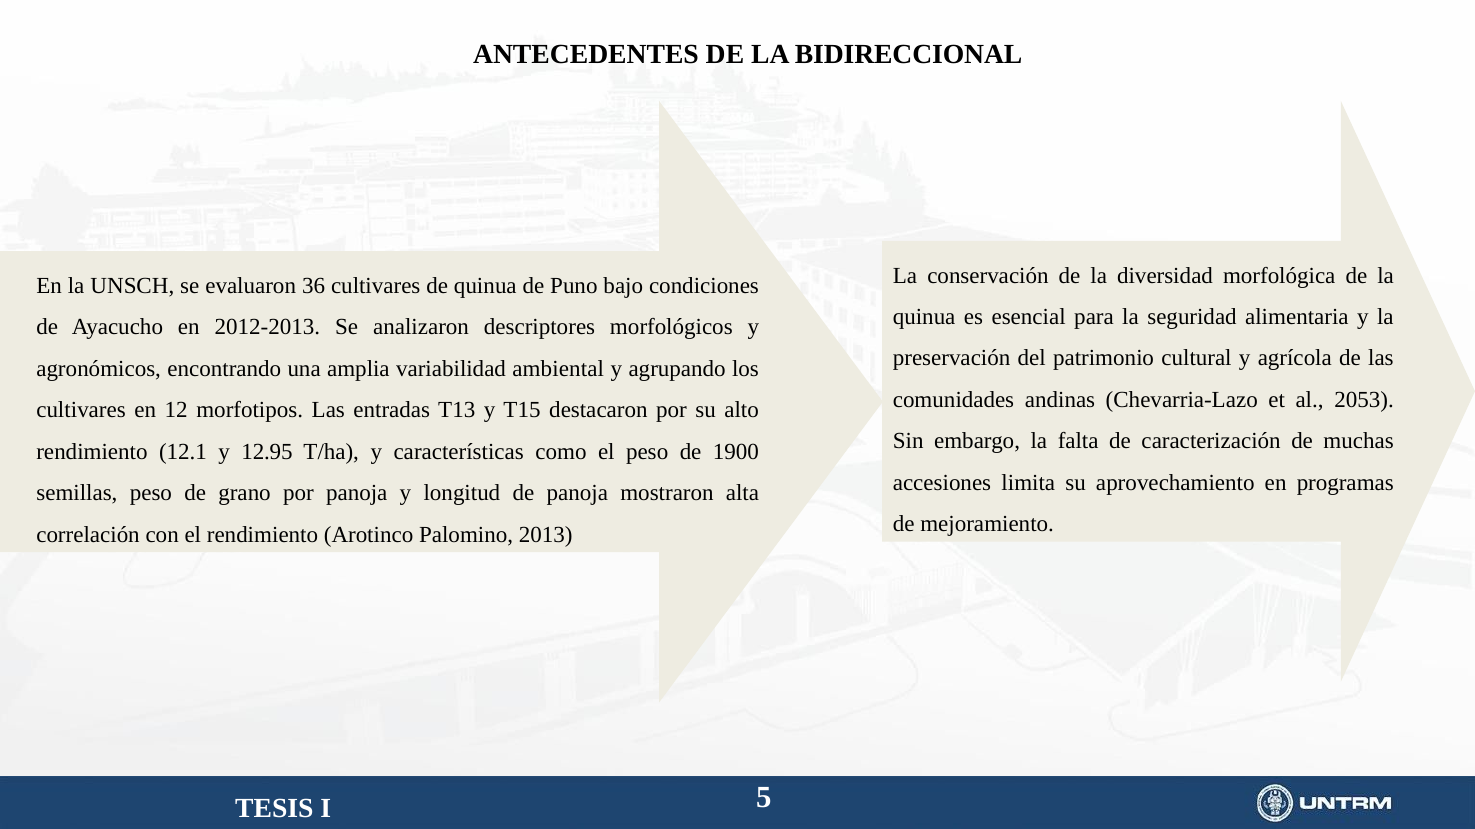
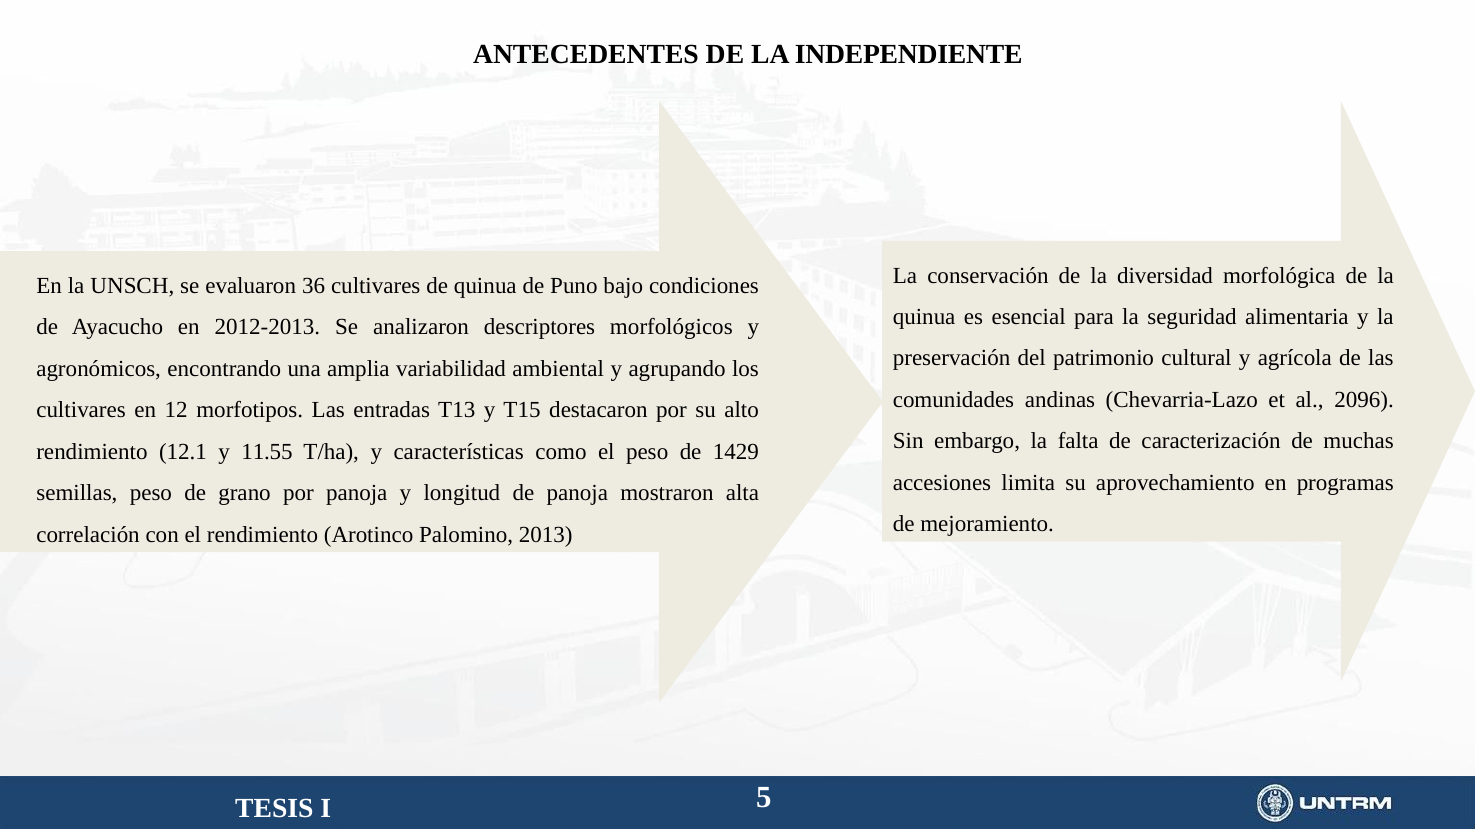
BIDIRECCIONAL: BIDIRECCIONAL -> INDEPENDIENTE
2053: 2053 -> 2096
12.95: 12.95 -> 11.55
1900: 1900 -> 1429
